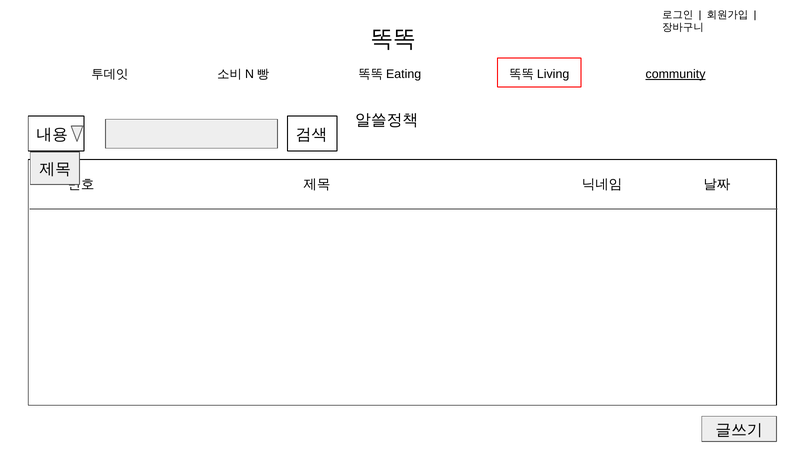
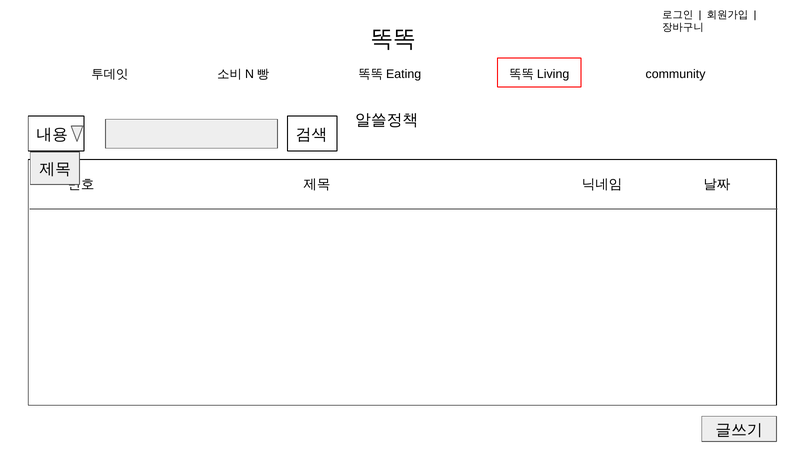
community underline: present -> none
